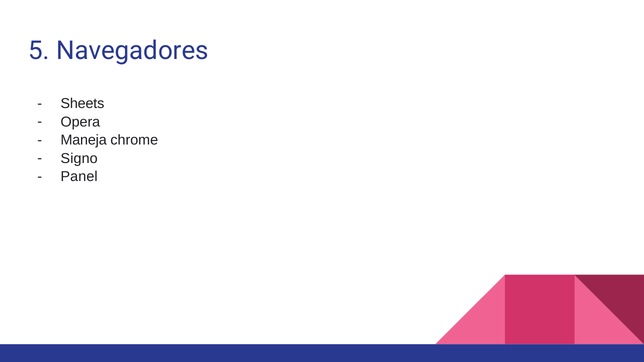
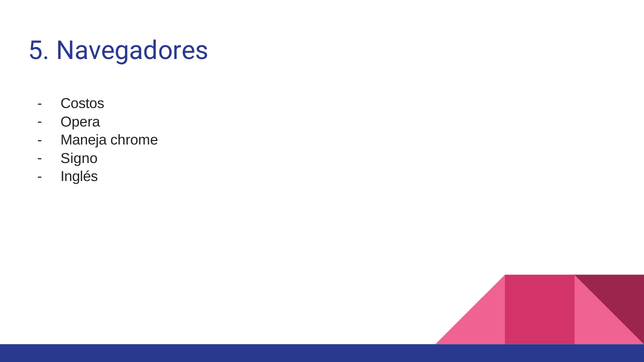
Sheets: Sheets -> Costos
Panel: Panel -> Inglés
